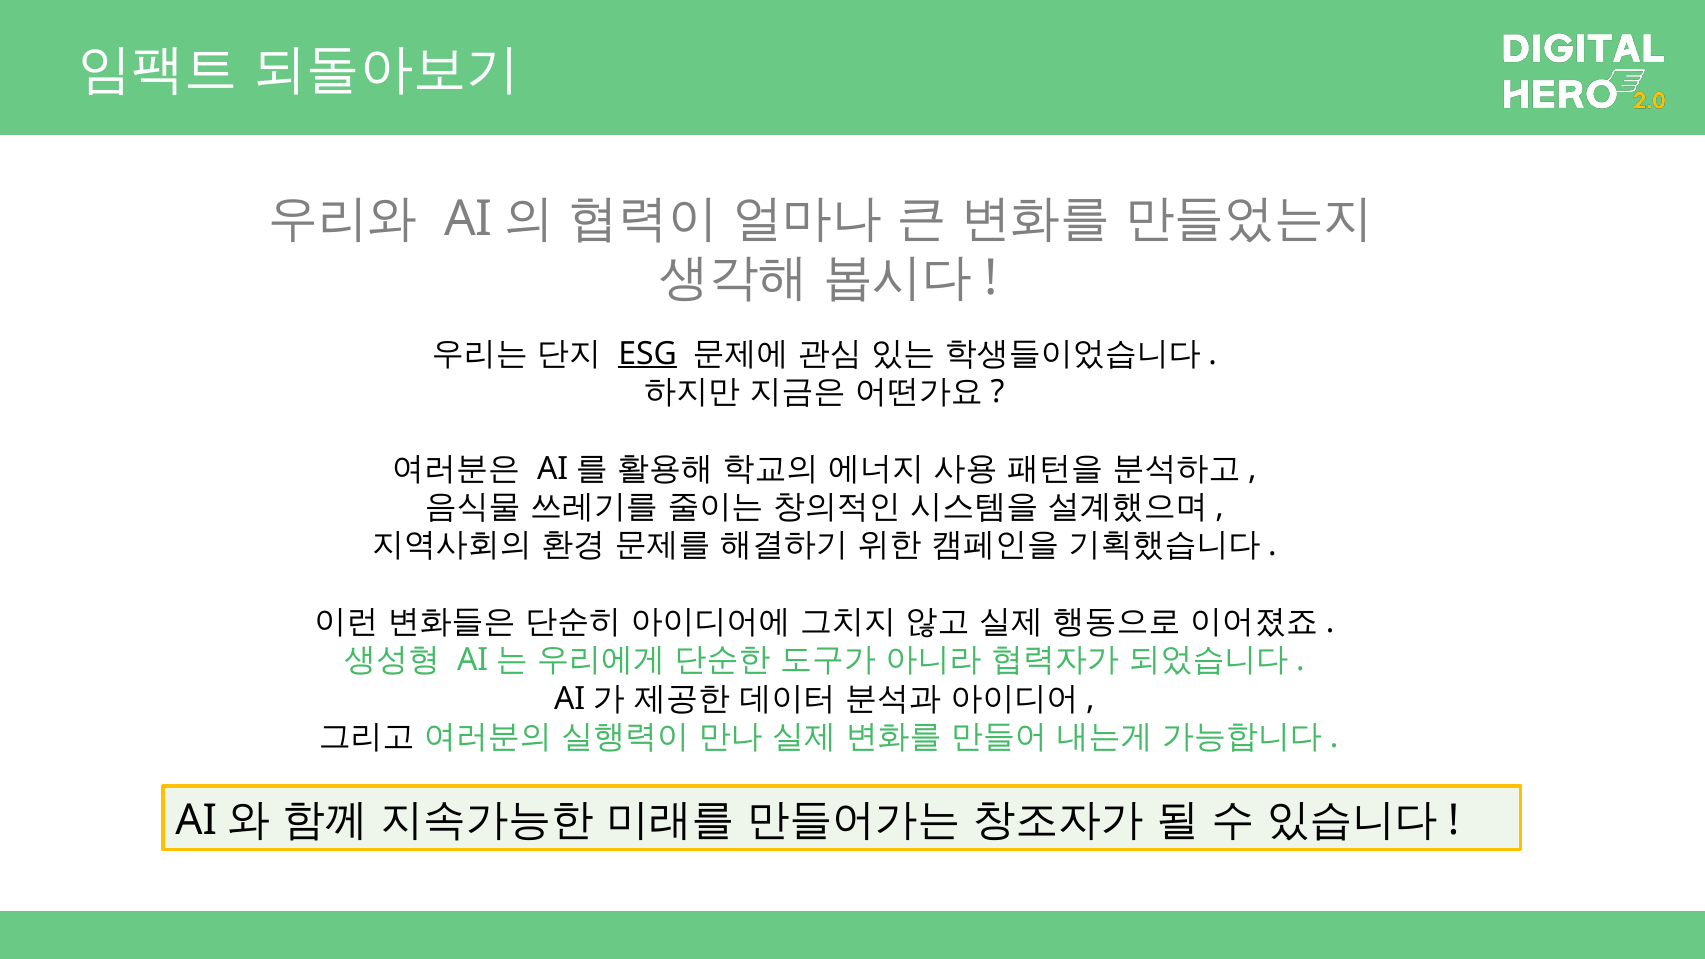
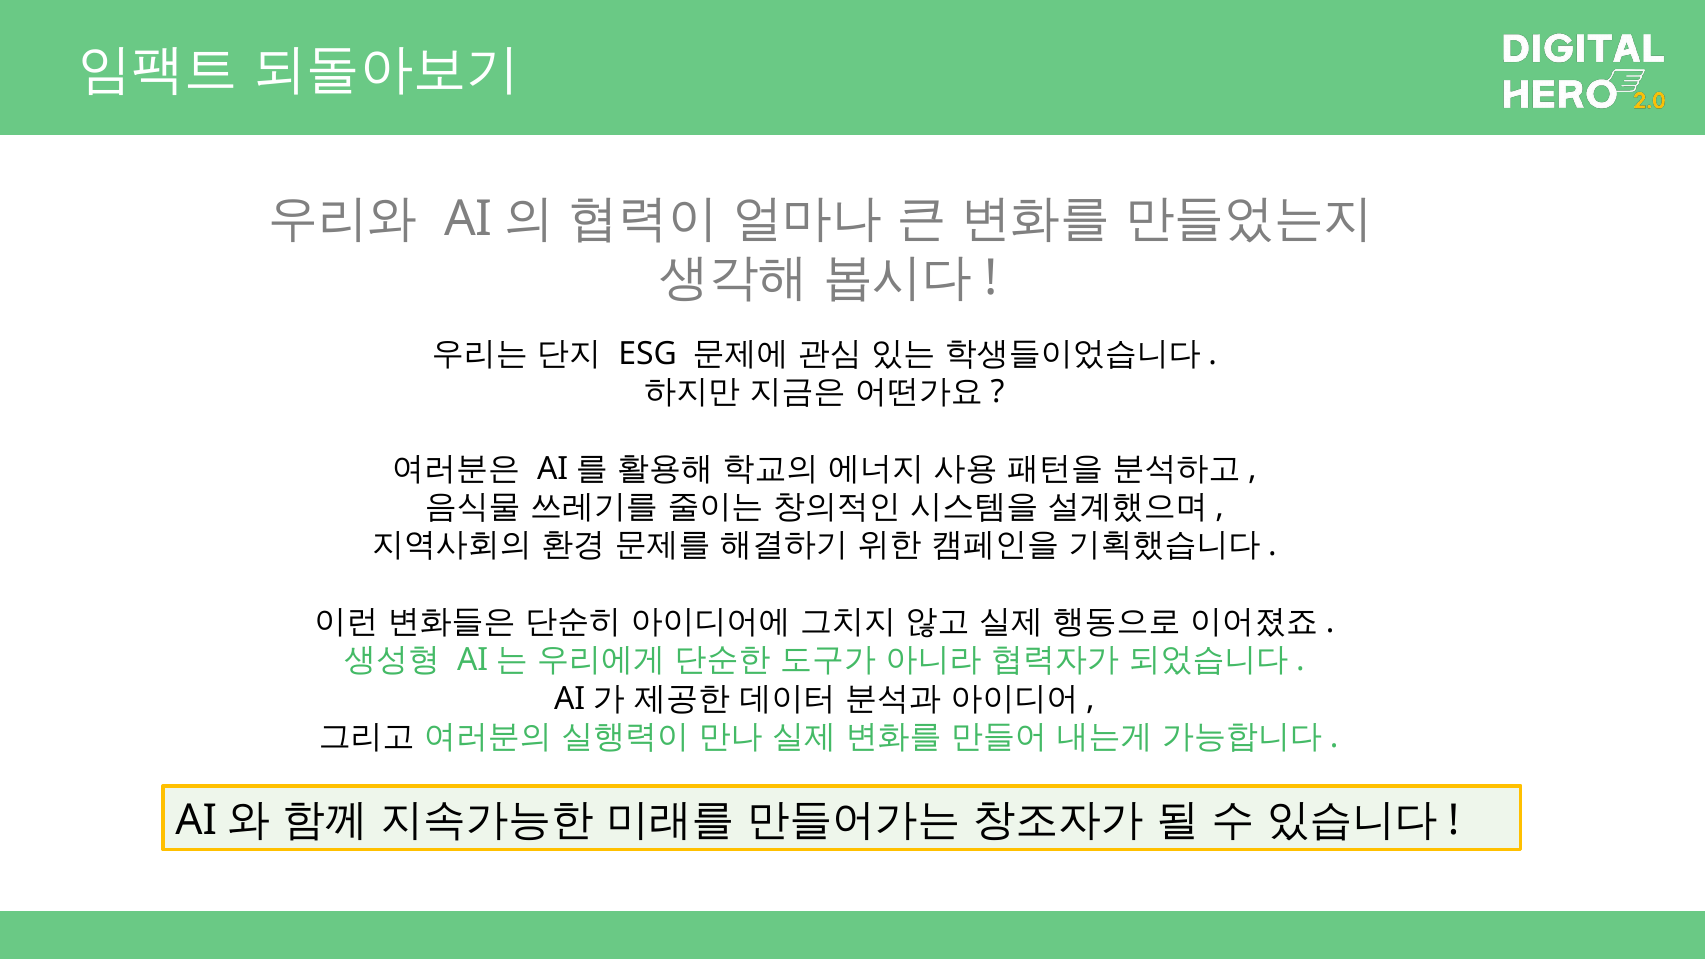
ESG underline: present -> none
